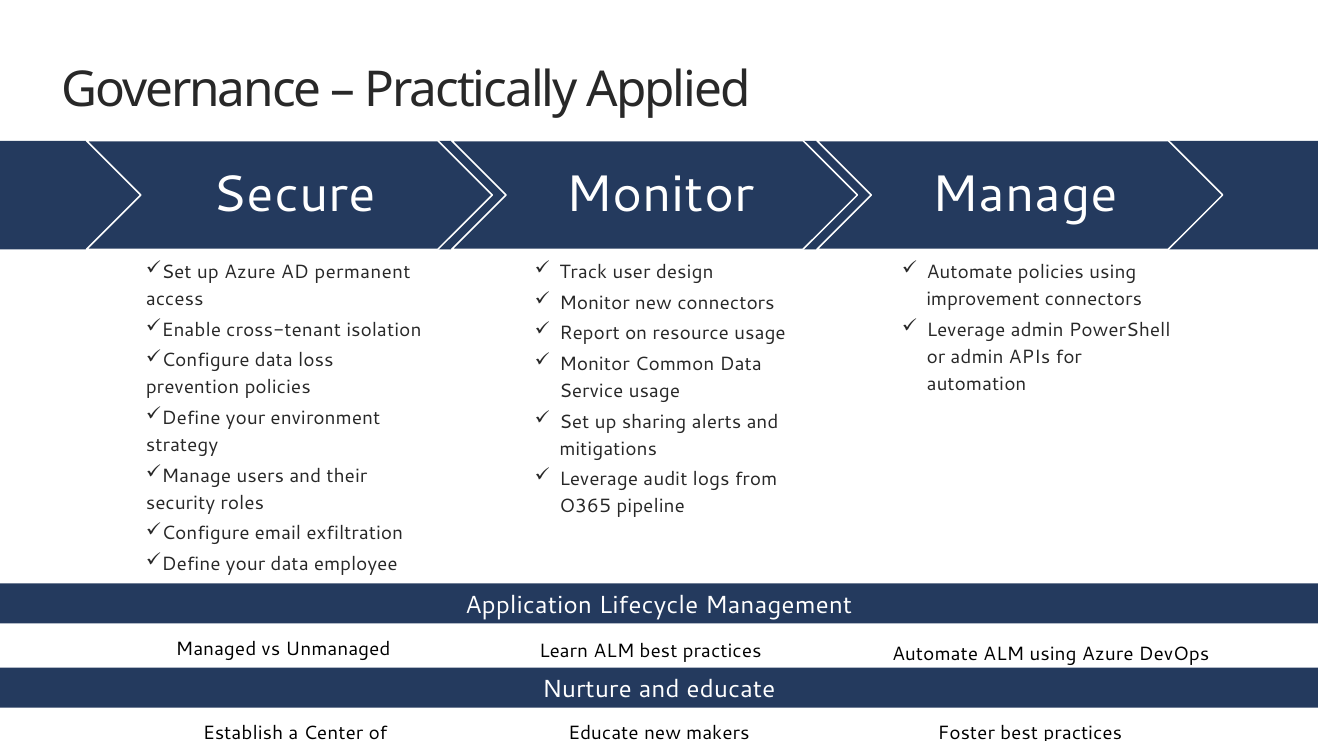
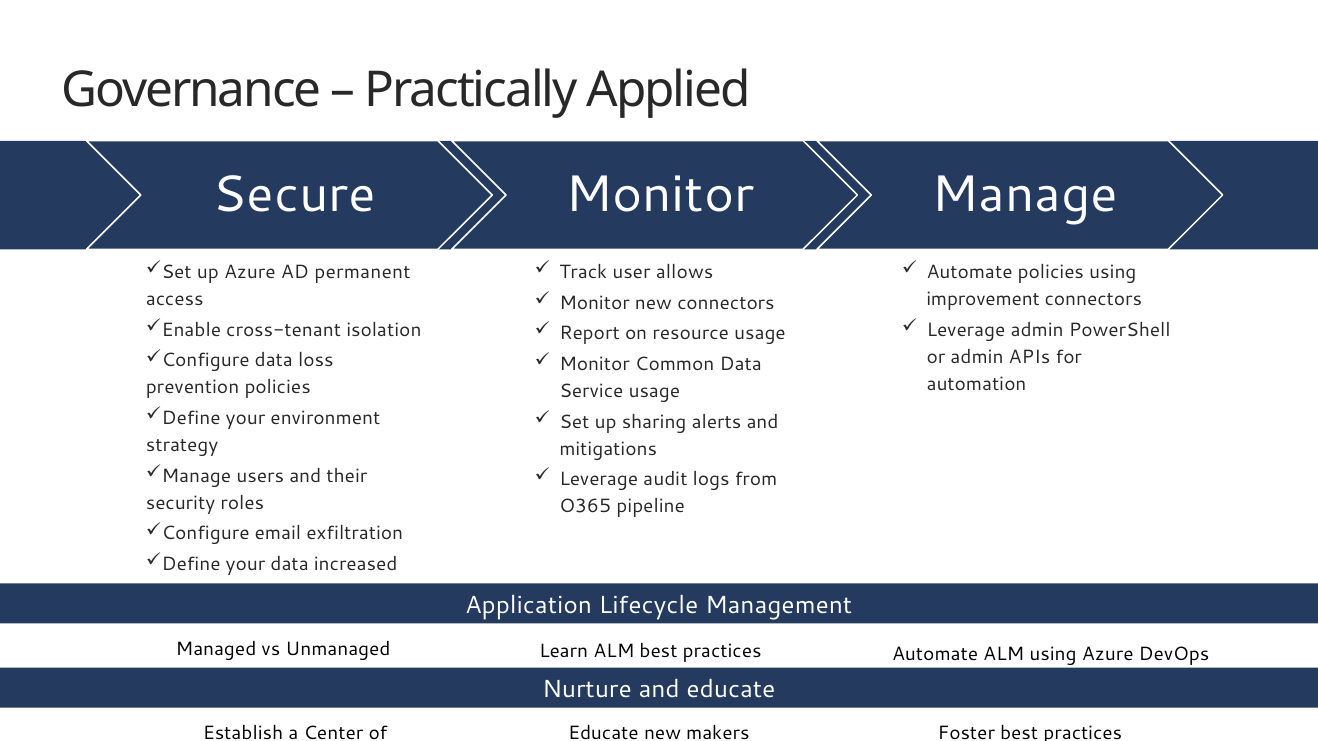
design: design -> allows
employee: employee -> increased
